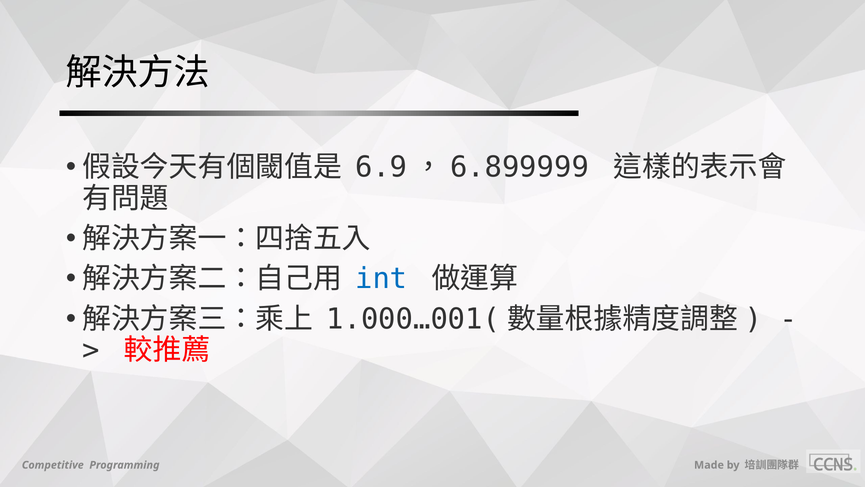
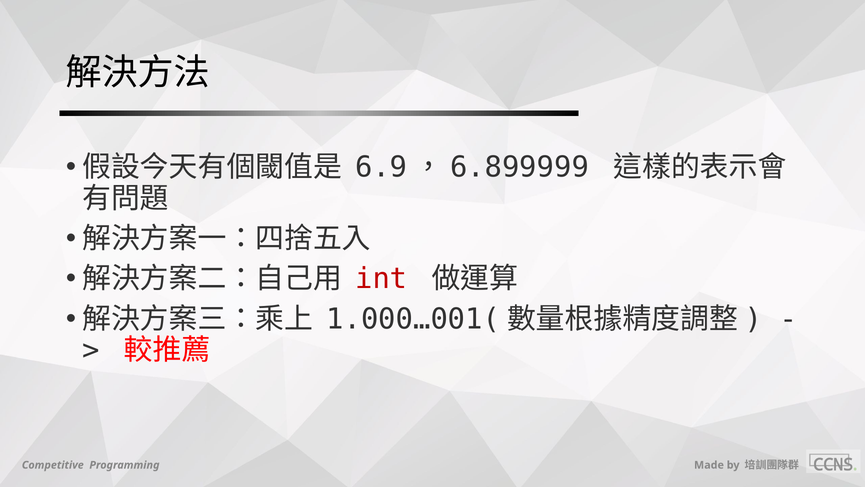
int colour: blue -> red
